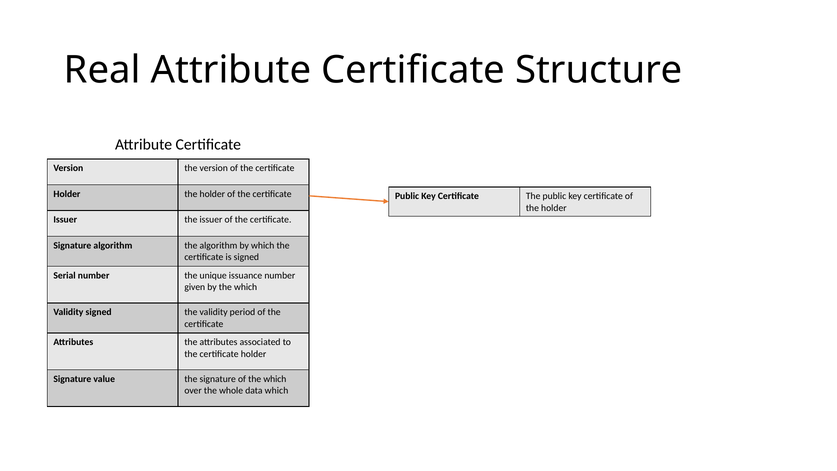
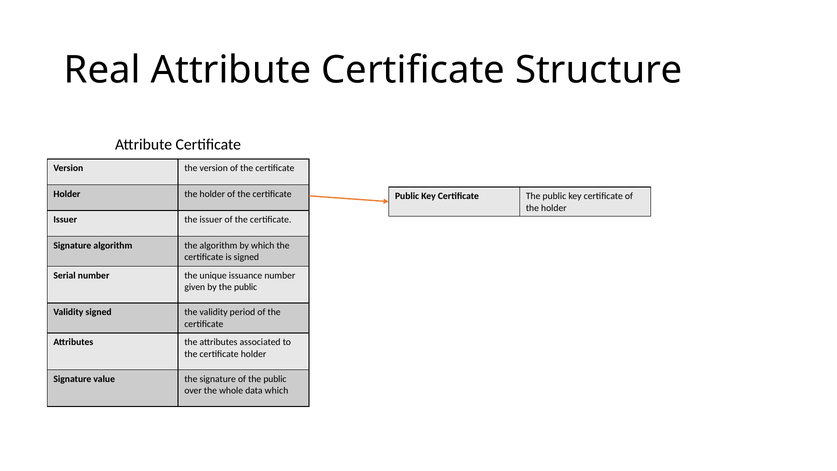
by the which: which -> public
of the which: which -> public
